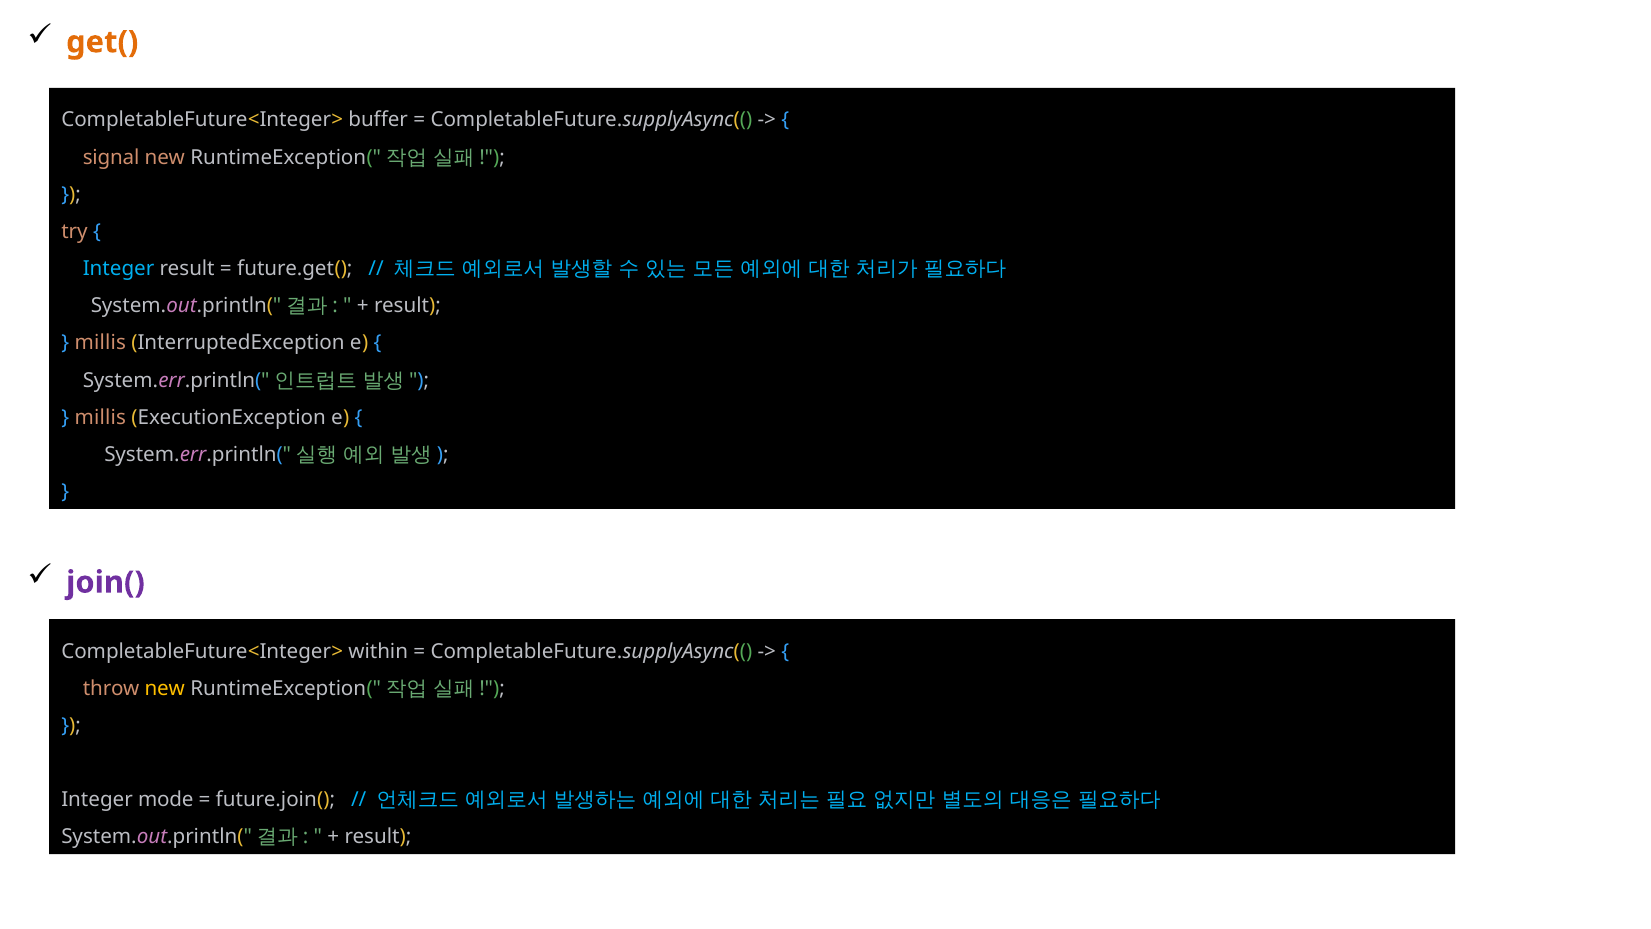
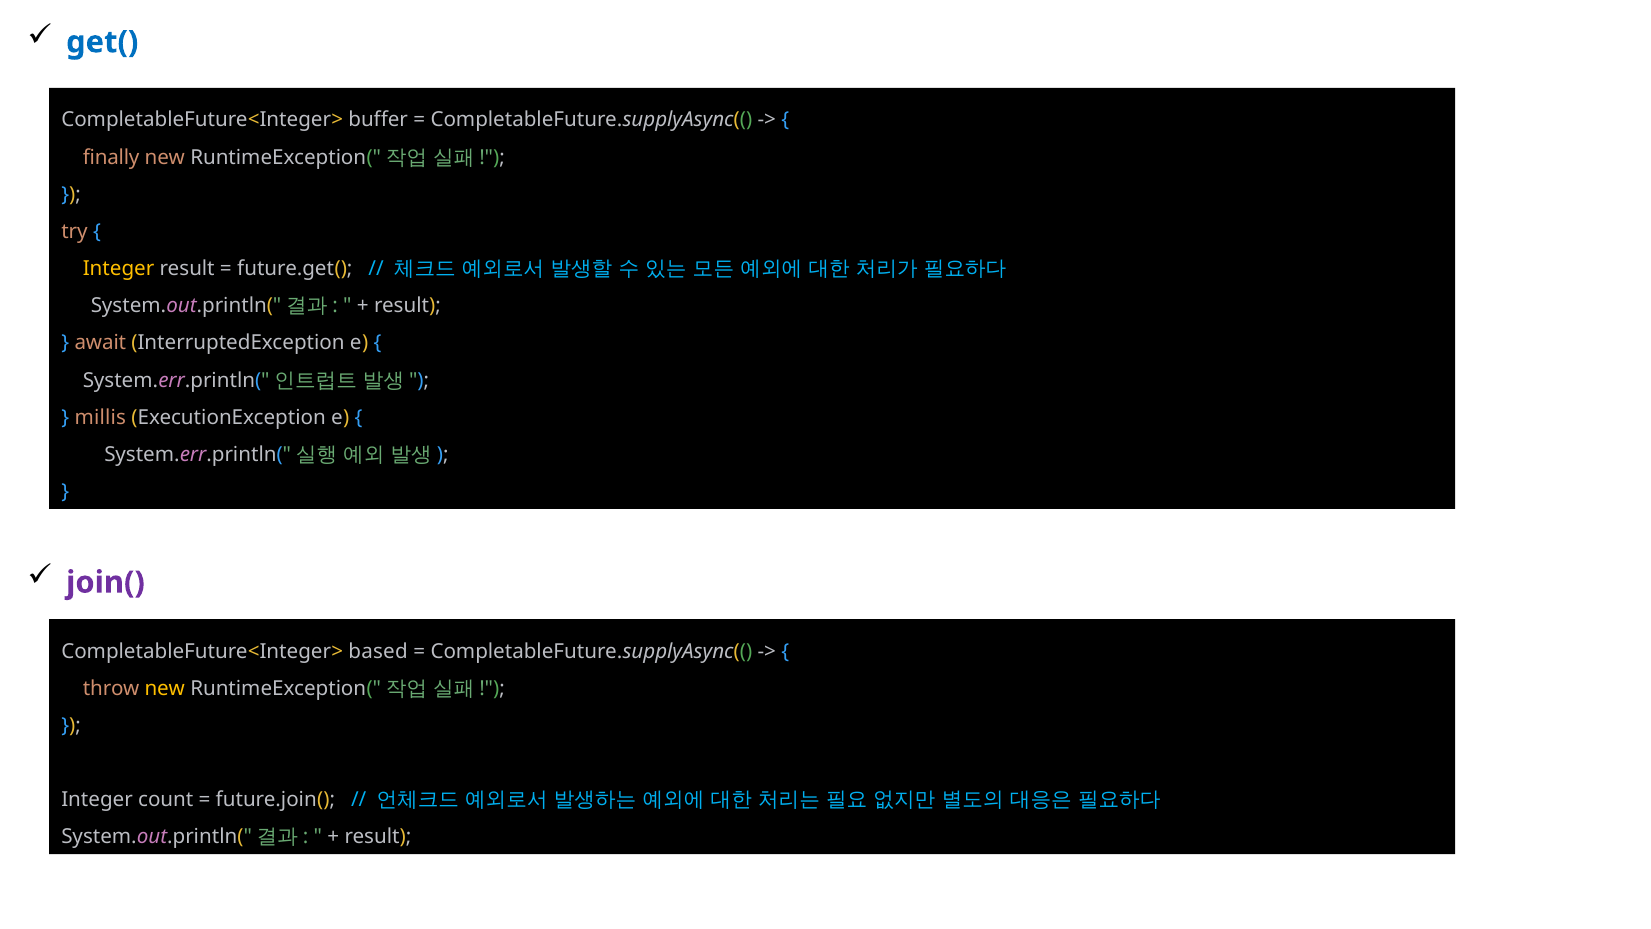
get( colour: orange -> blue
signal: signal -> finally
Integer at (119, 269) colour: light blue -> yellow
millis at (100, 343): millis -> await
within: within -> based
mode: mode -> count
